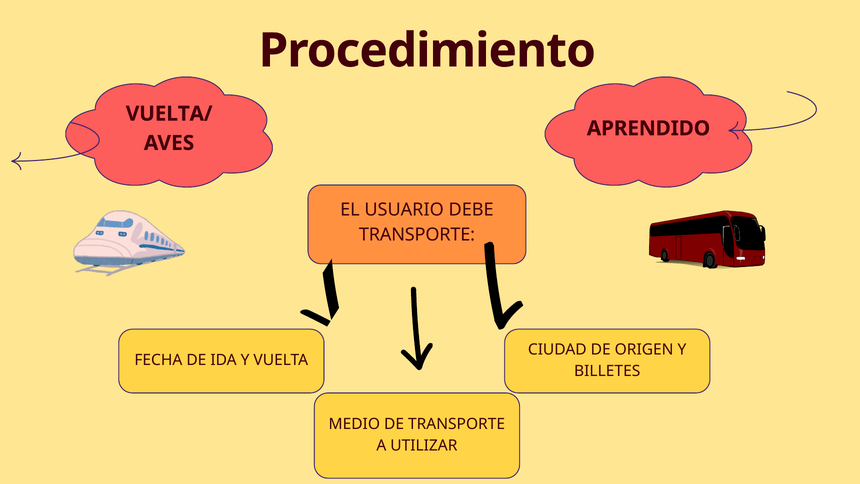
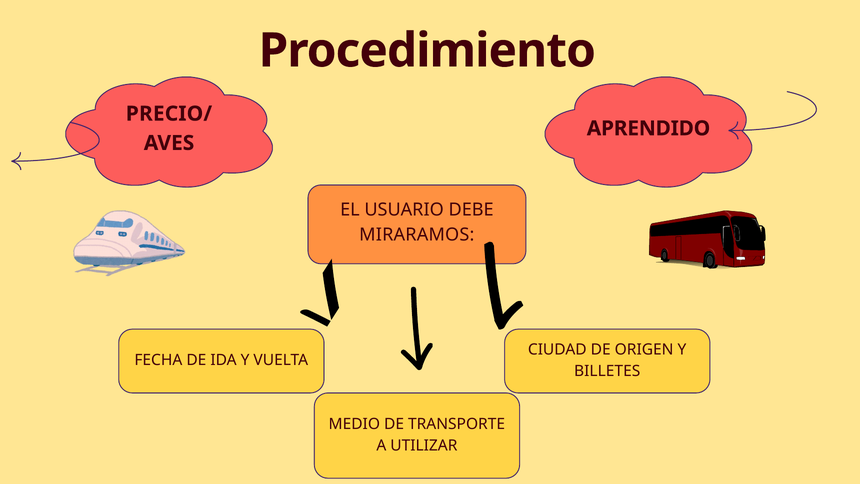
VUELTA/: VUELTA/ -> PRECIO/
TRANSPORTE at (417, 235): TRANSPORTE -> MIRARAMOS
